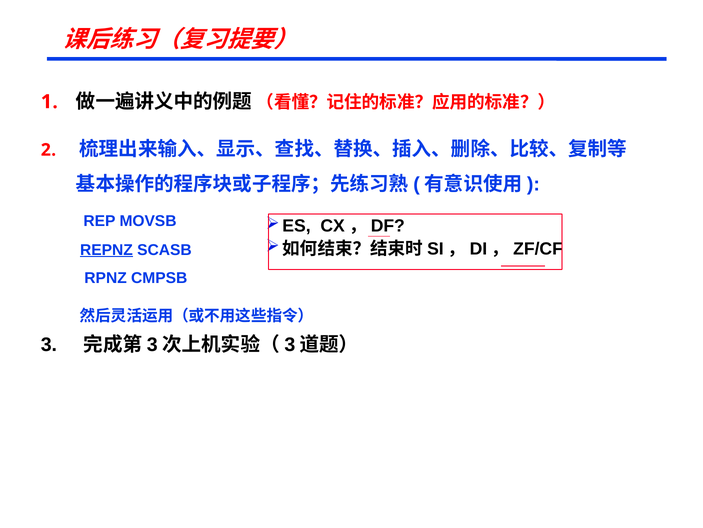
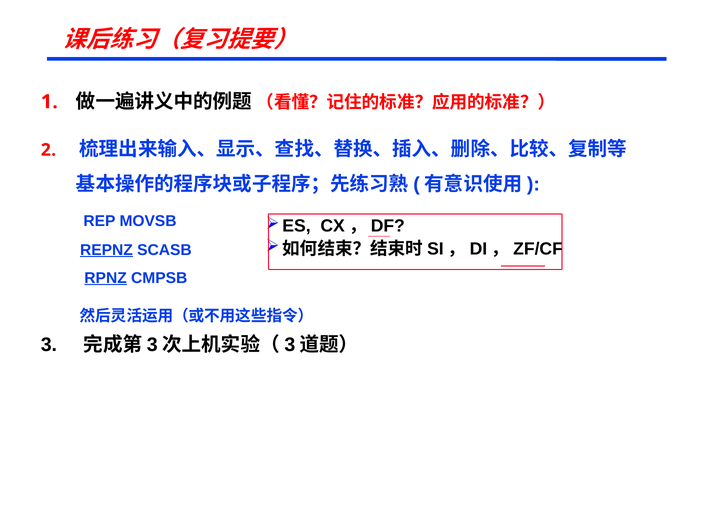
RPNZ underline: none -> present
